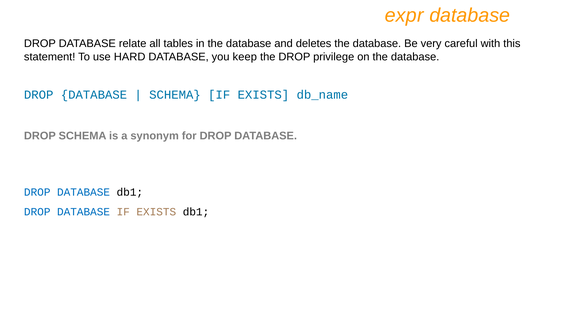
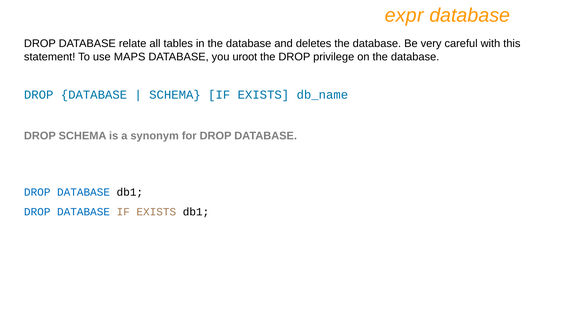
HARD: HARD -> MAPS
keep: keep -> uroot
